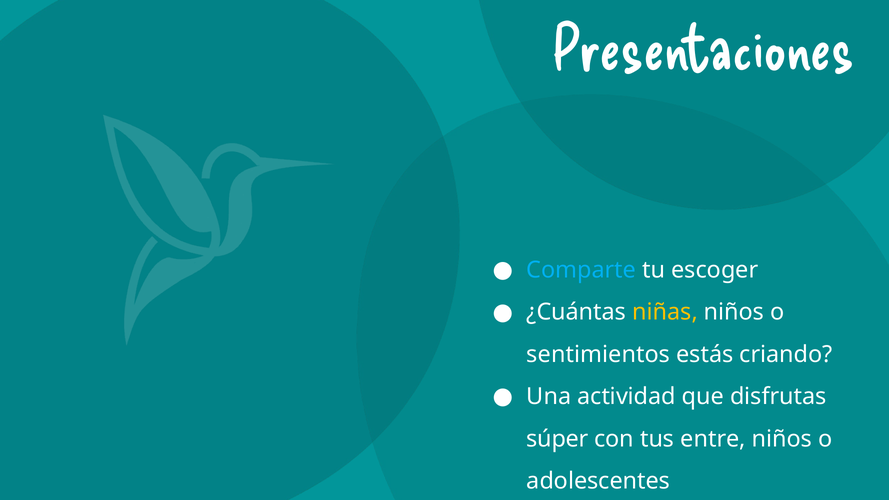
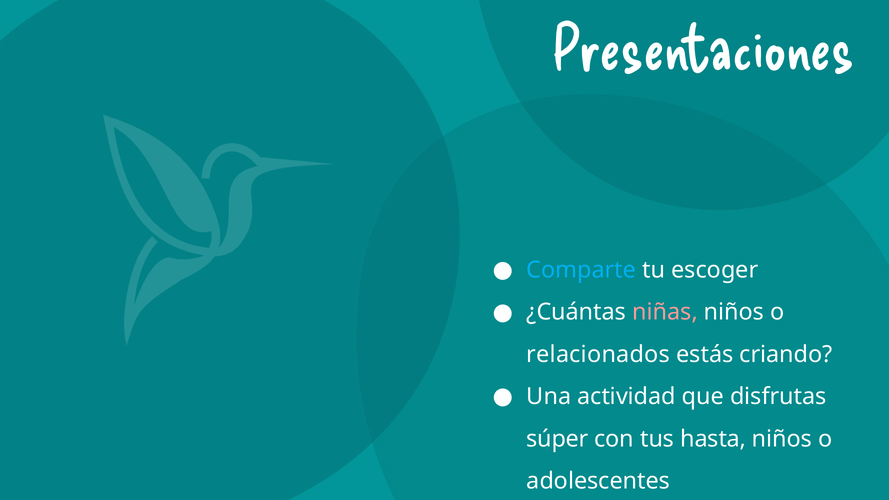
niñas colour: yellow -> pink
sentimientos: sentimientos -> relacionados
entre: entre -> hasta
